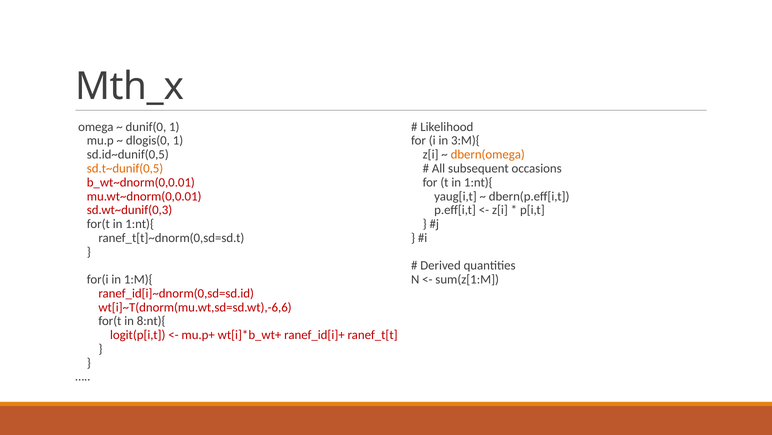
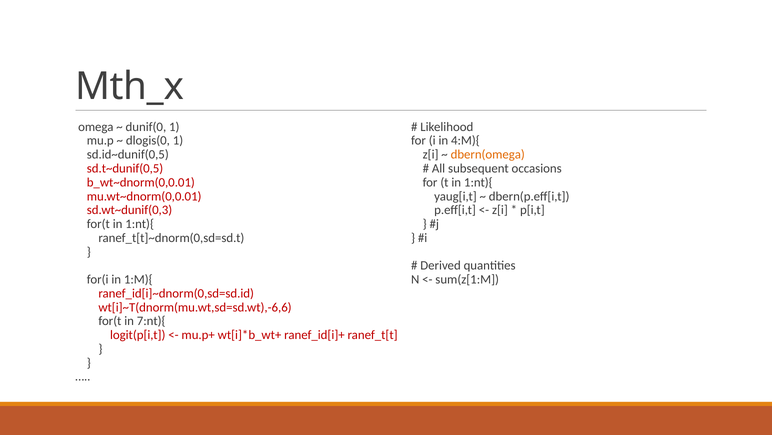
3:M){: 3:M){ -> 4:M){
sd.t~dunif(0,5 colour: orange -> red
8:nt){: 8:nt){ -> 7:nt){
